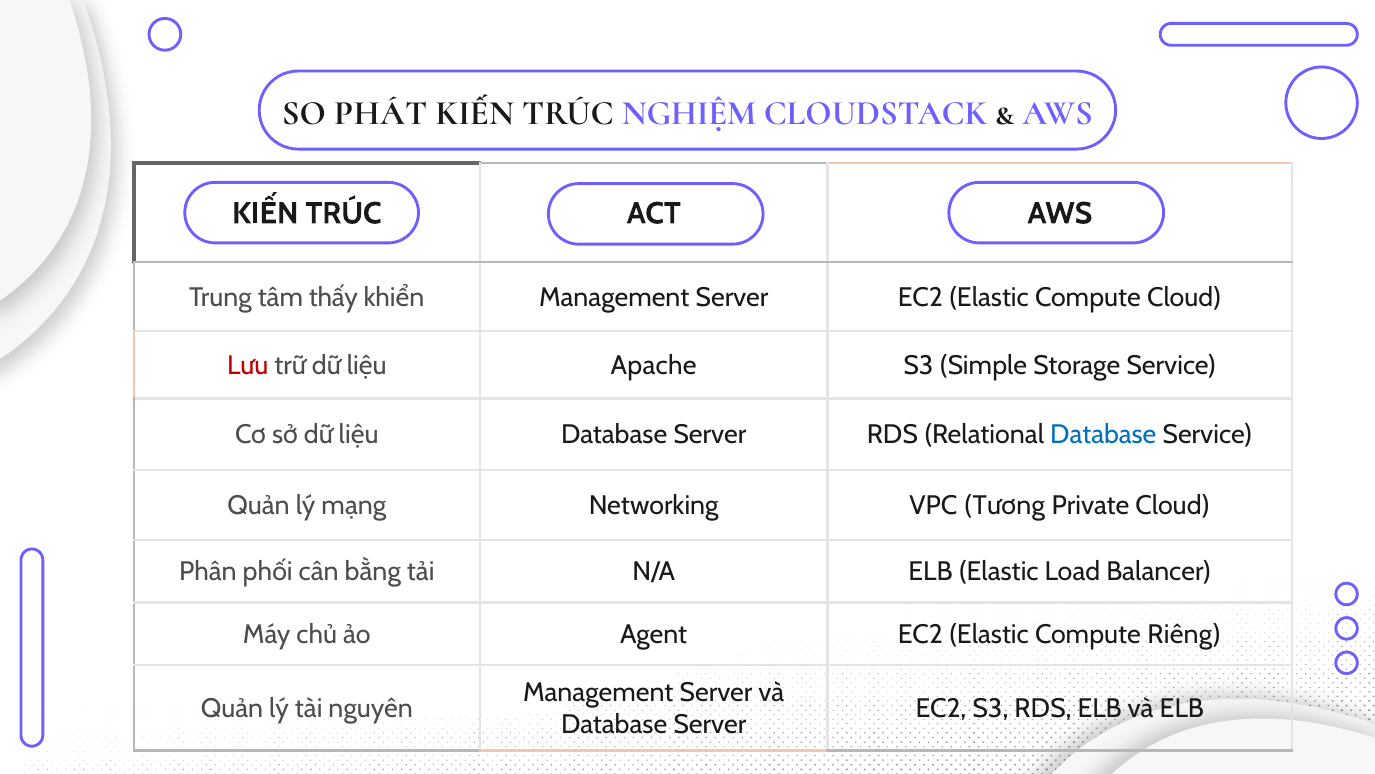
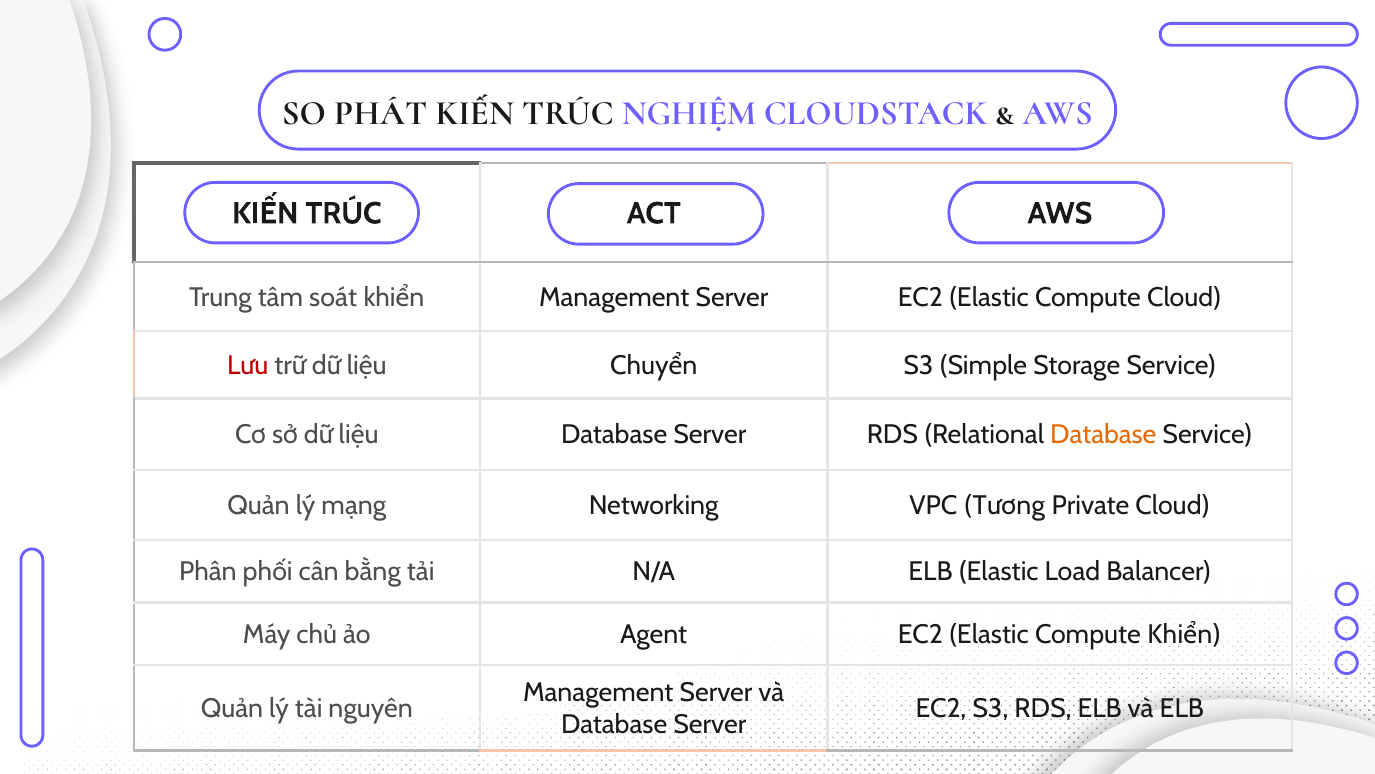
thấy: thấy -> soát
Apache: Apache -> Chuyển
Database at (1103, 435) colour: blue -> orange
Compute Riêng: Riêng -> Khiển
